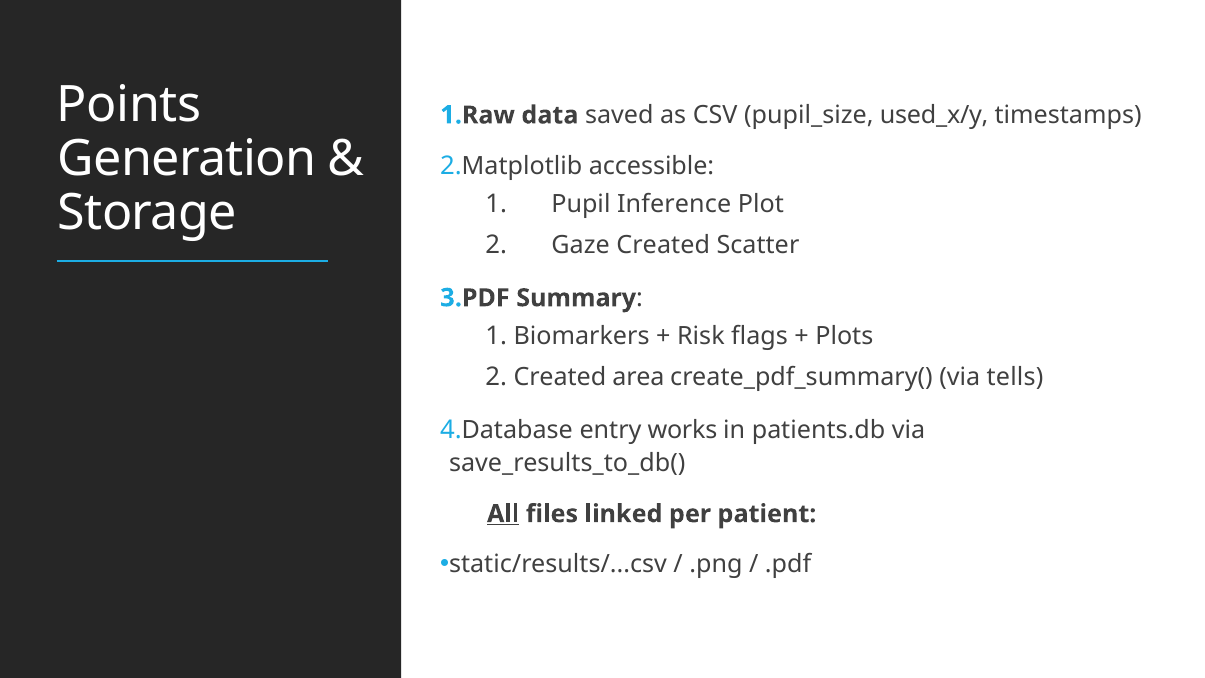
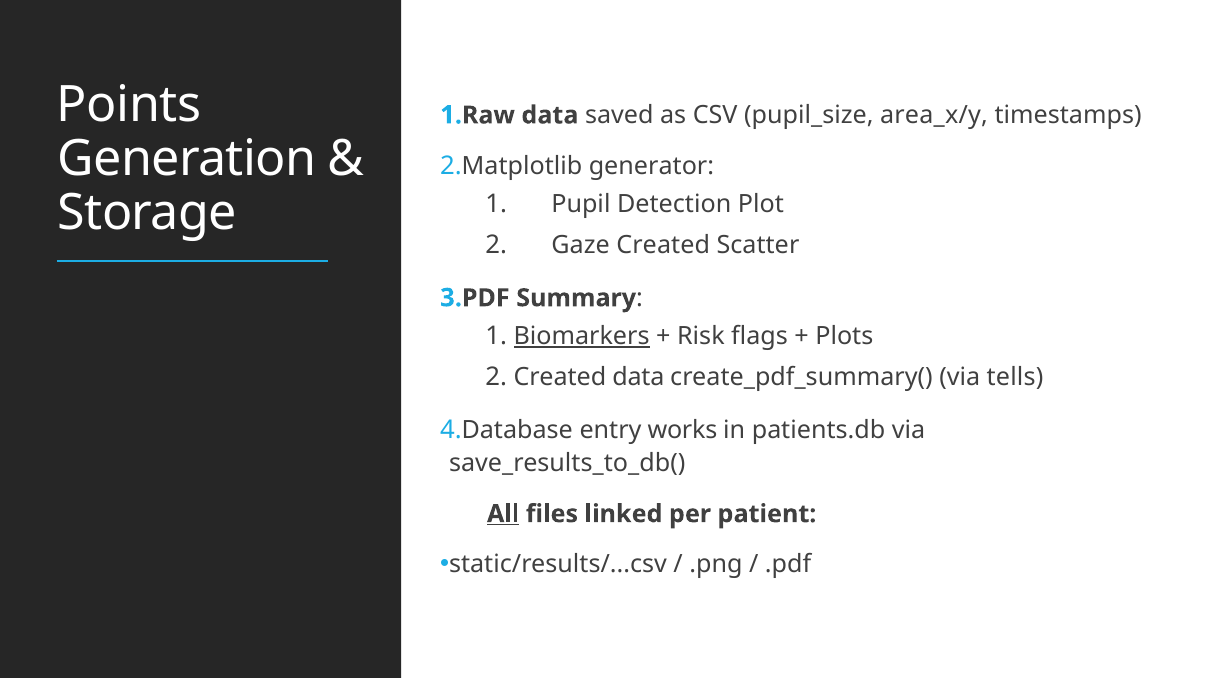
used_x/y: used_x/y -> area_x/y
accessible: accessible -> generator
Inference: Inference -> Detection
Biomarkers underline: none -> present
Created area: area -> data
